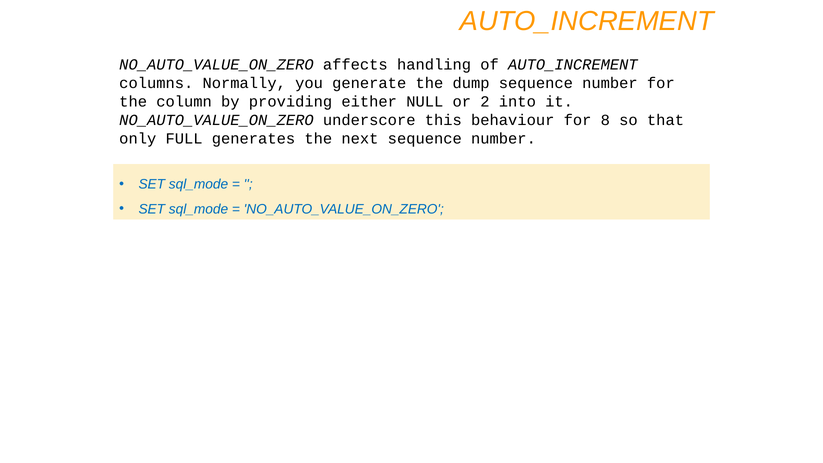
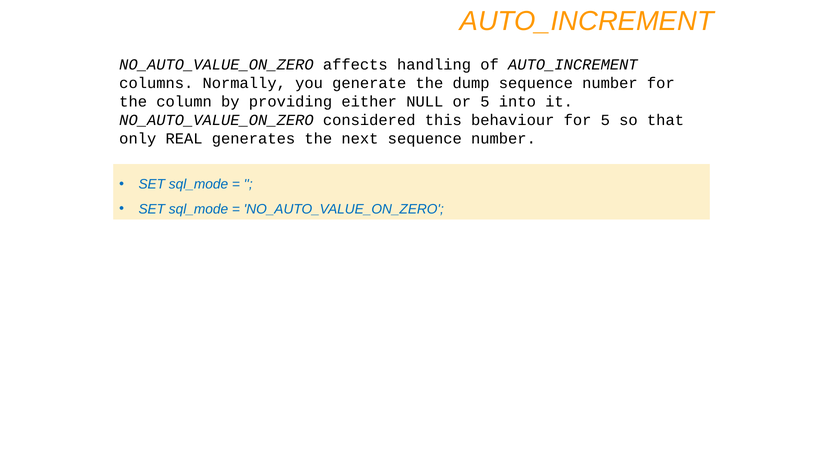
or 2: 2 -> 5
underscore: underscore -> considered
for 8: 8 -> 5
FULL: FULL -> REAL
